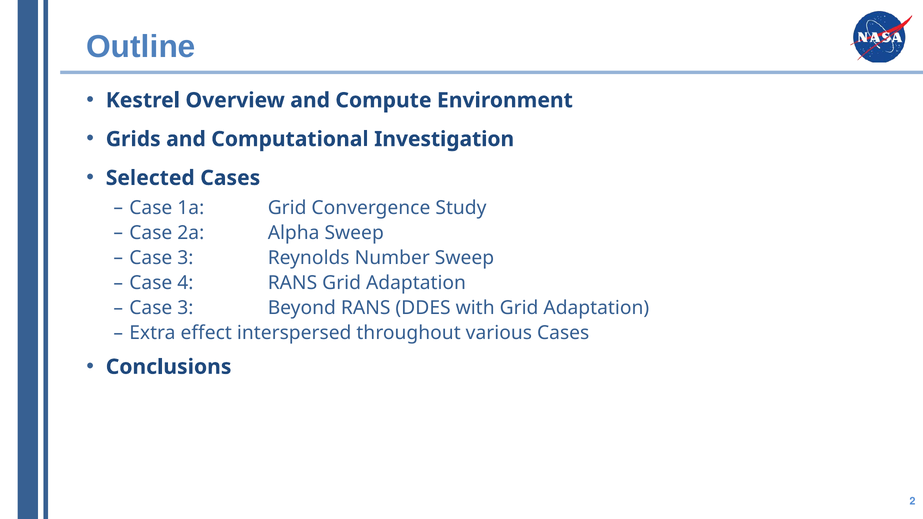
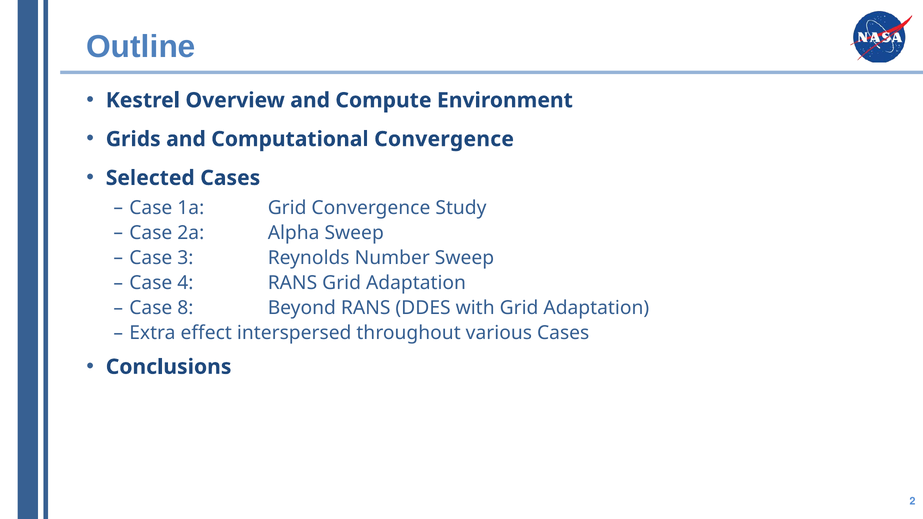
Computational Investigation: Investigation -> Convergence
3 at (185, 308): 3 -> 8
